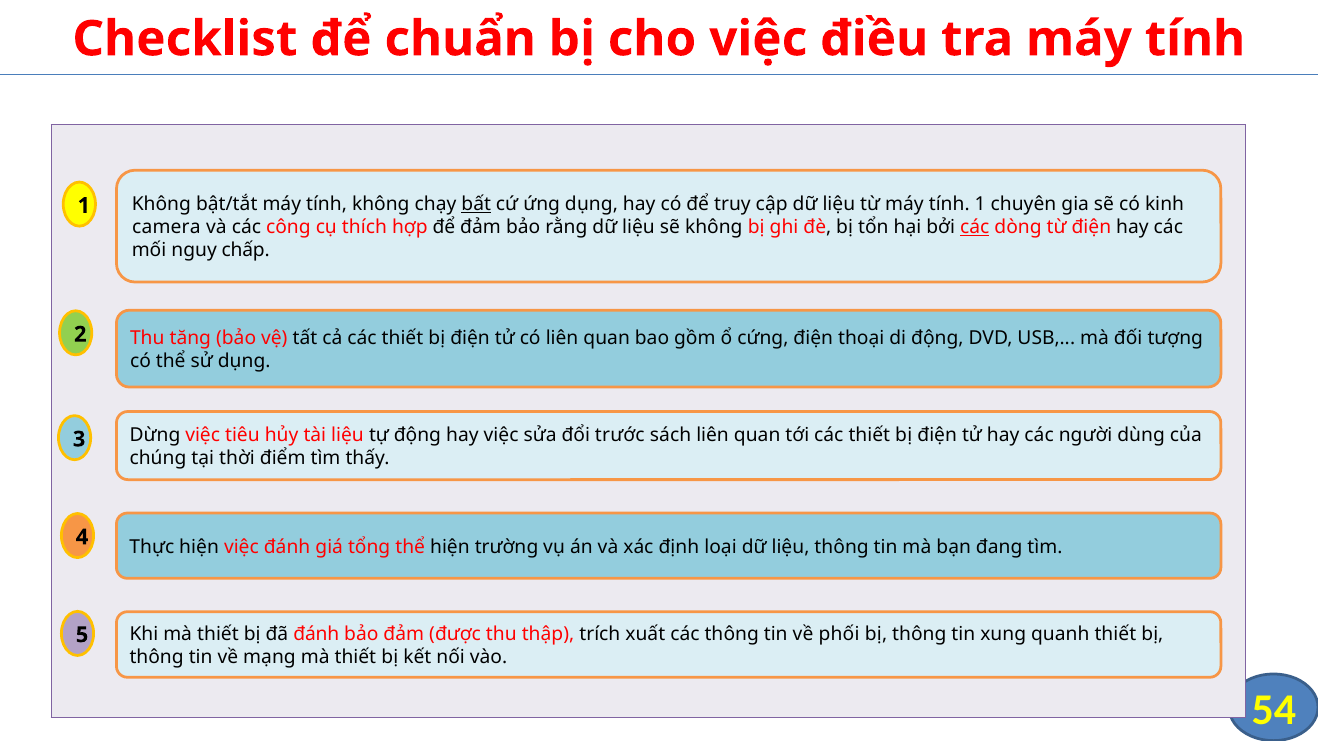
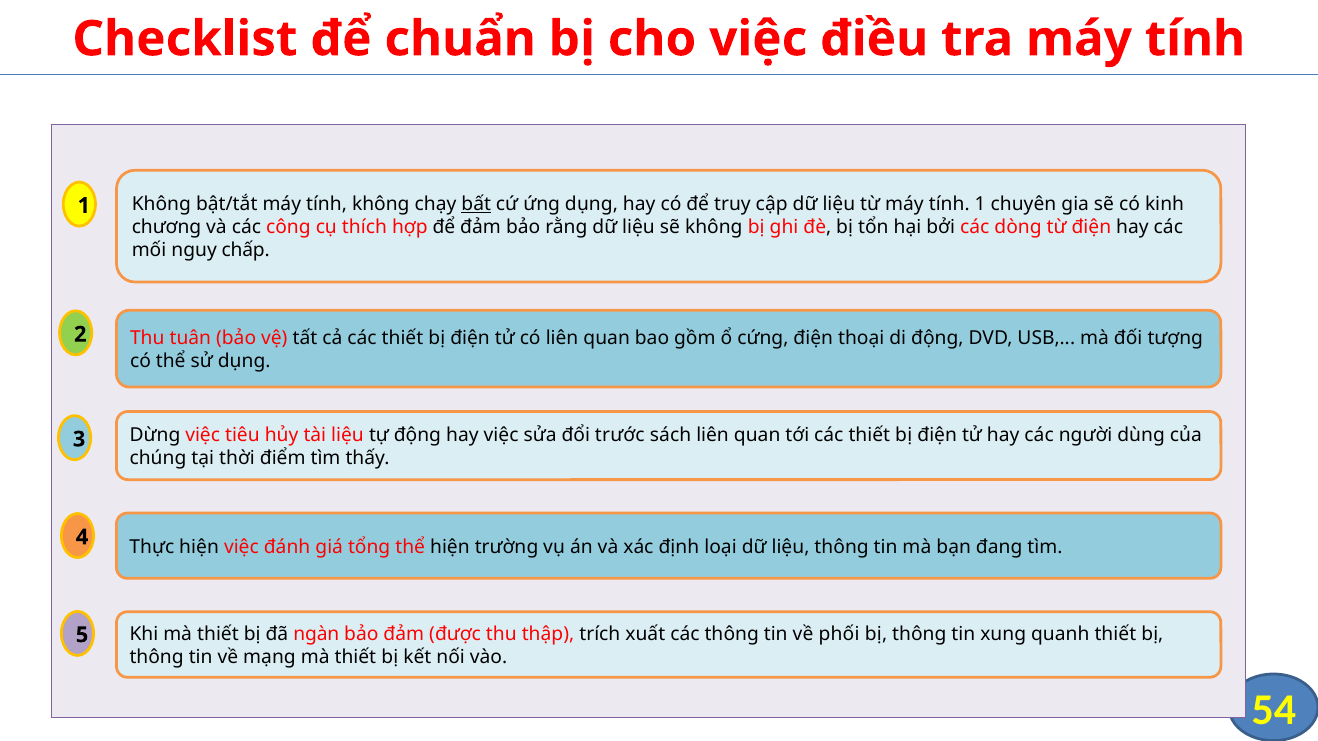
camera: camera -> chương
các at (975, 228) underline: present -> none
tăng: tăng -> tuân
đã đánh: đánh -> ngàn
